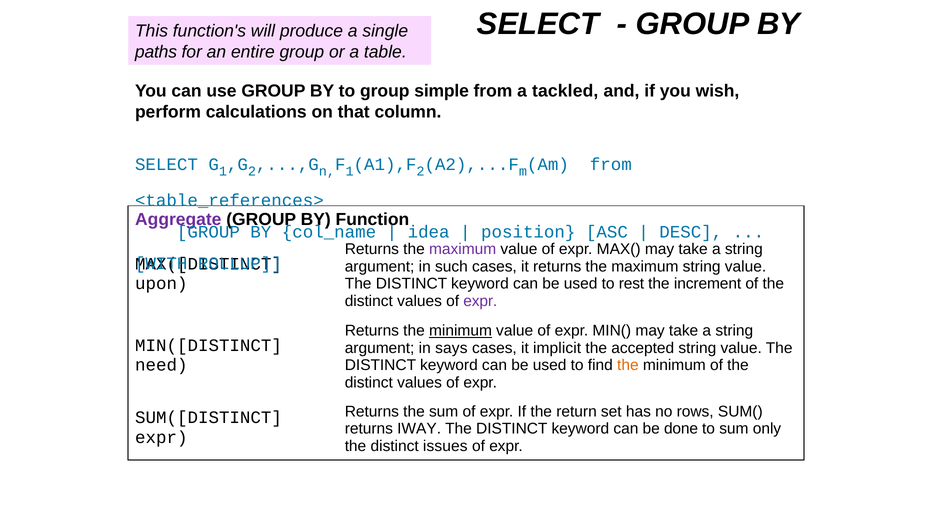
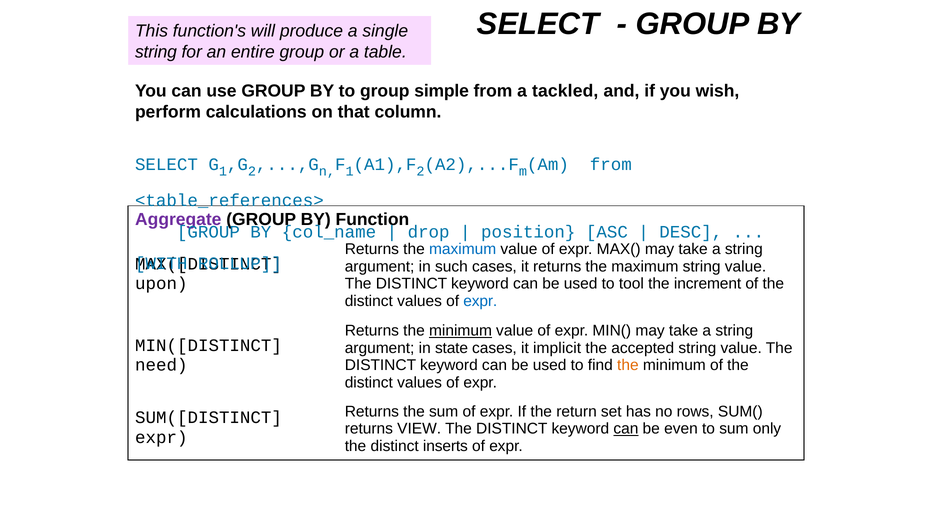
paths at (156, 52): paths -> string
idea: idea -> drop
maximum at (463, 249) colour: purple -> blue
rest: rest -> tool
expr at (480, 301) colour: purple -> blue
says: says -> state
IWAY: IWAY -> VIEW
can at (626, 429) underline: none -> present
done: done -> even
issues: issues -> inserts
